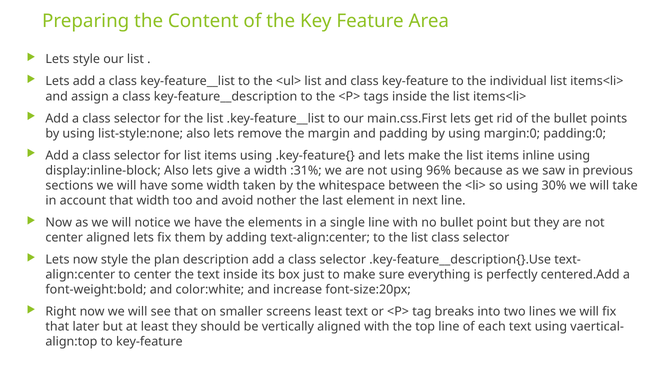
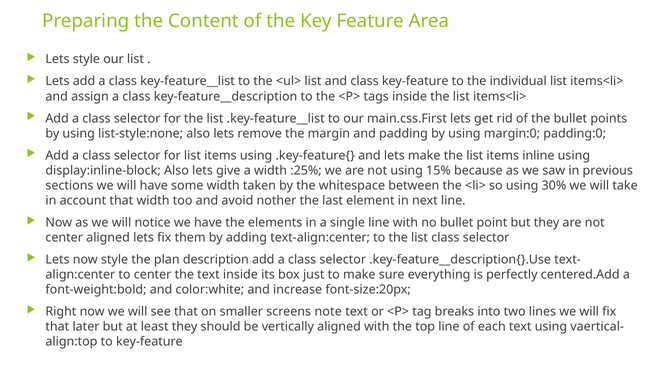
:31%: :31% -> :25%
96%: 96% -> 15%
screens least: least -> note
